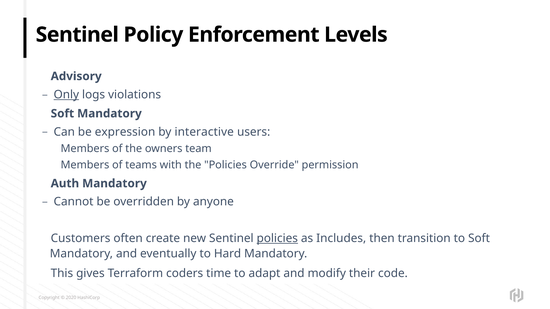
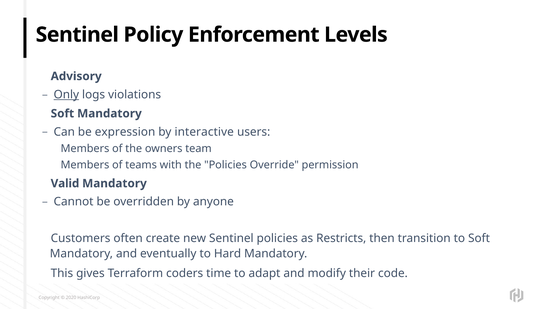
Auth: Auth -> Valid
policies at (277, 238) underline: present -> none
Includes: Includes -> Restricts
